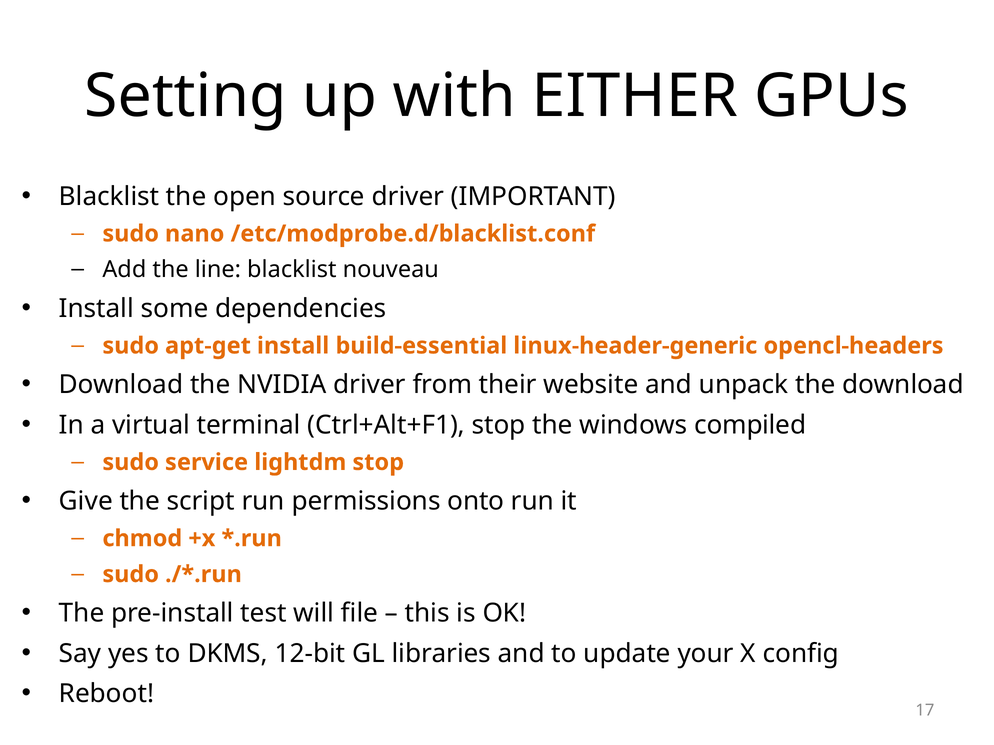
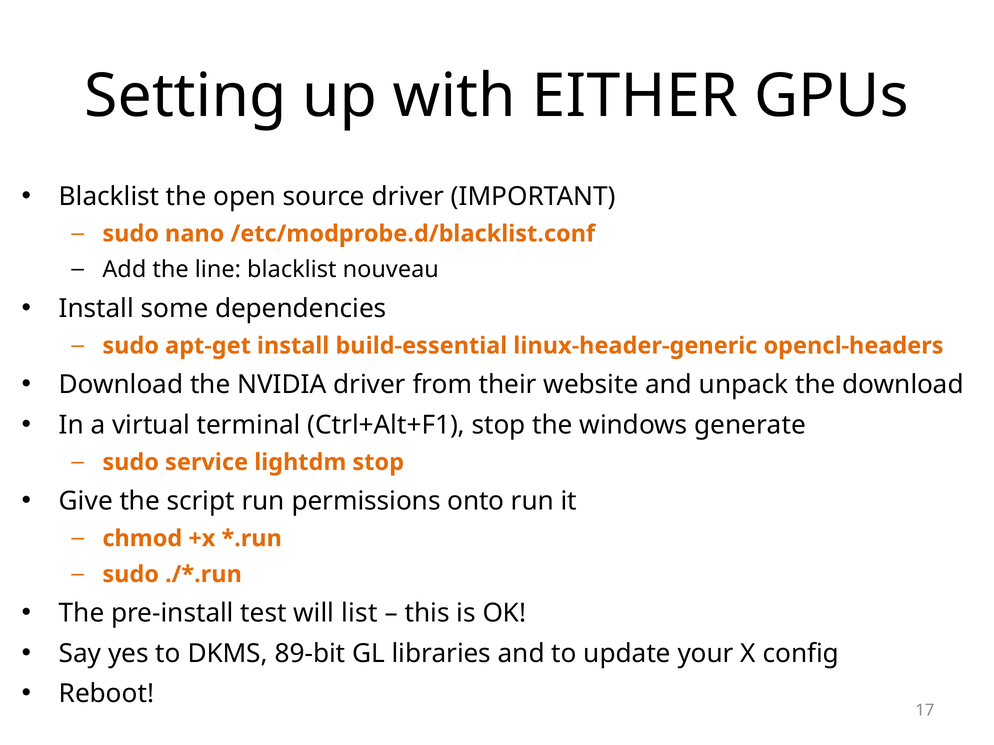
compiled: compiled -> generate
file: file -> list
12-bit: 12-bit -> 89-bit
